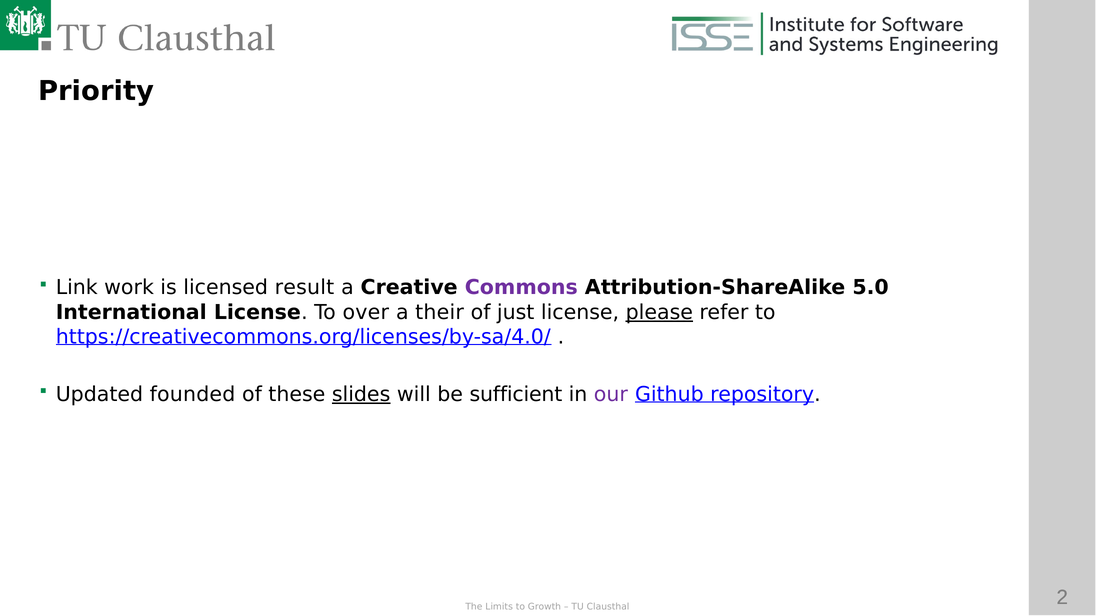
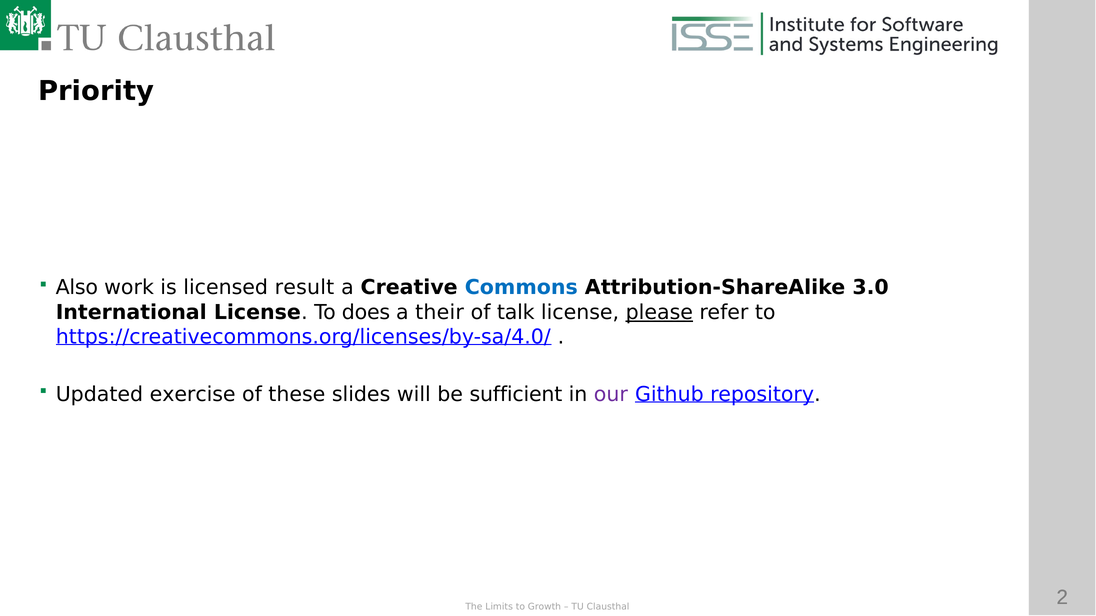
Link: Link -> Also
Commons colour: purple -> blue
5.0: 5.0 -> 3.0
over: over -> does
just: just -> talk
founded: founded -> exercise
slides underline: present -> none
